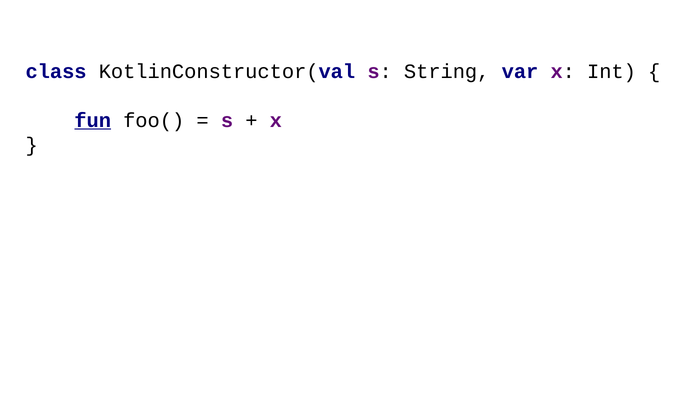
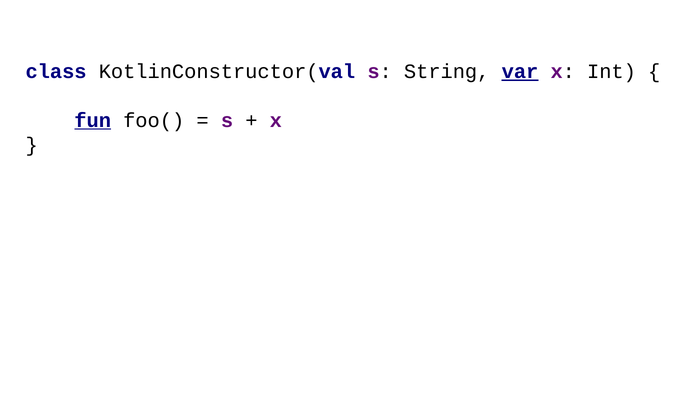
var underline: none -> present
